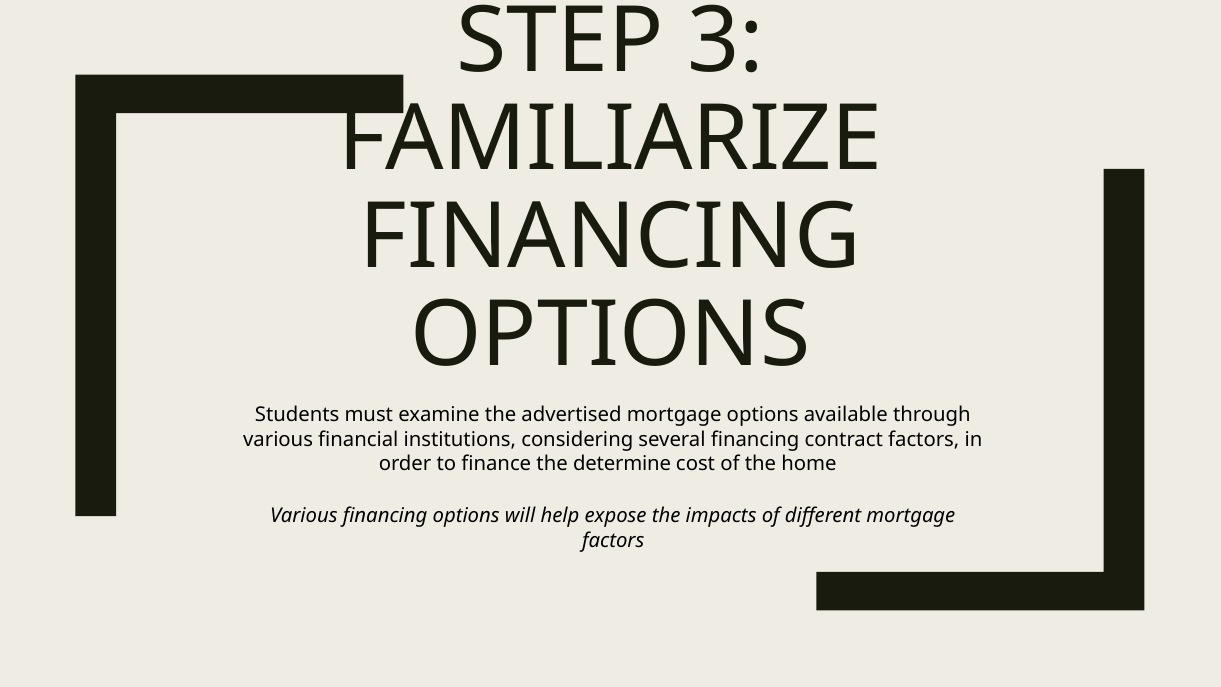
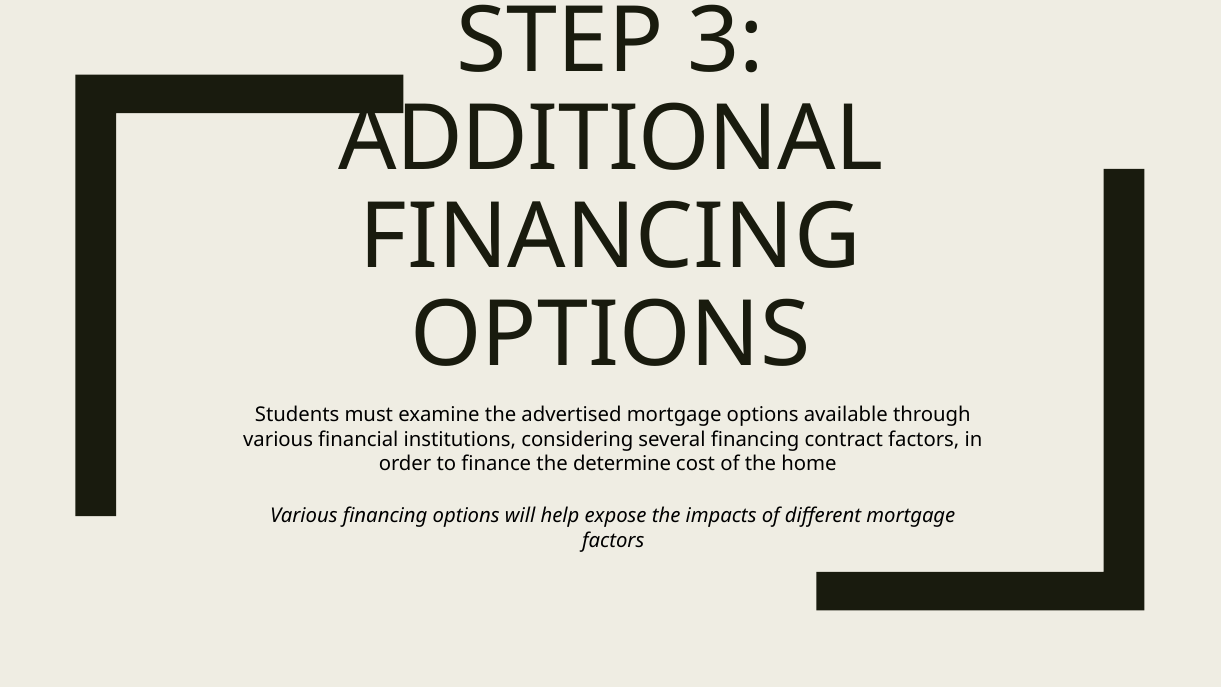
FAMILIARIZE: FAMILIARIZE -> ADDITIONAL
